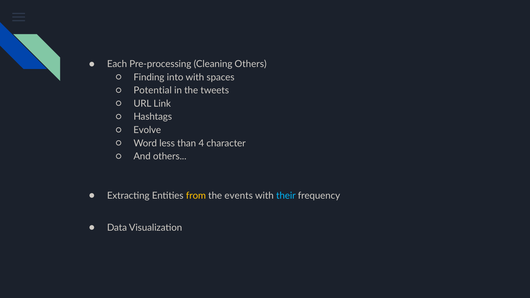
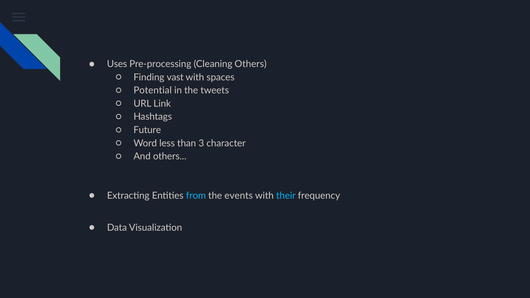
Each: Each -> Uses
into: into -> vast
Evolve: Evolve -> Future
4: 4 -> 3
from colour: yellow -> light blue
